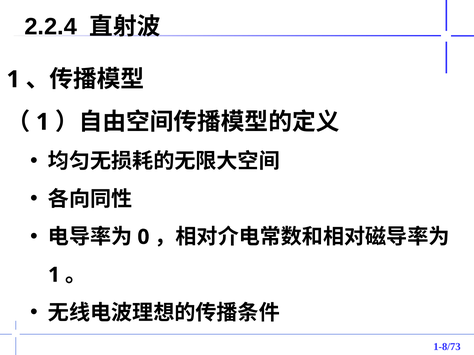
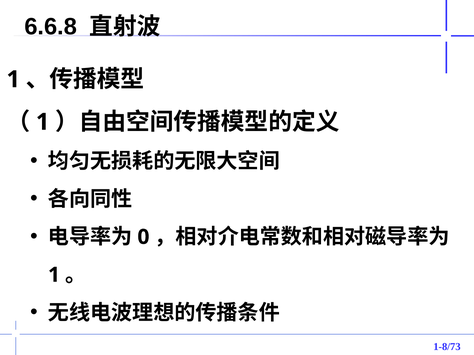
2.2.4: 2.2.4 -> 6.6.8
